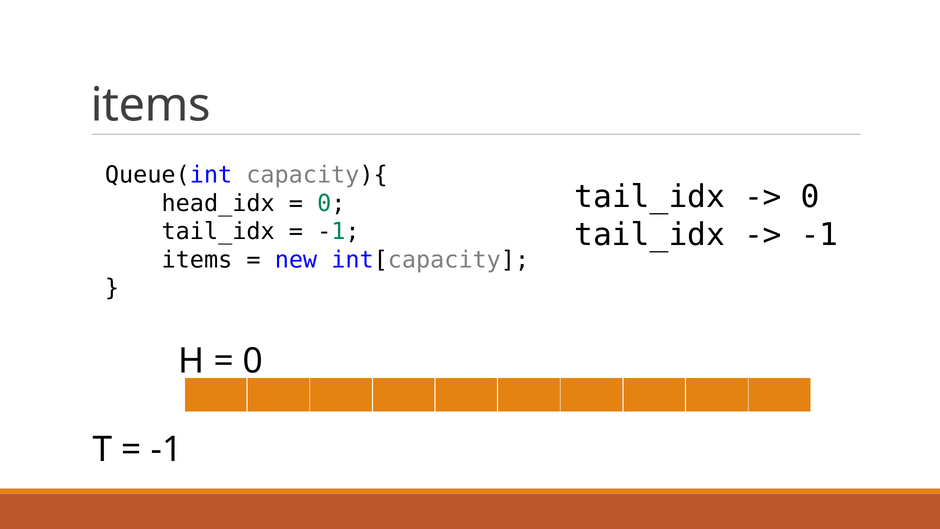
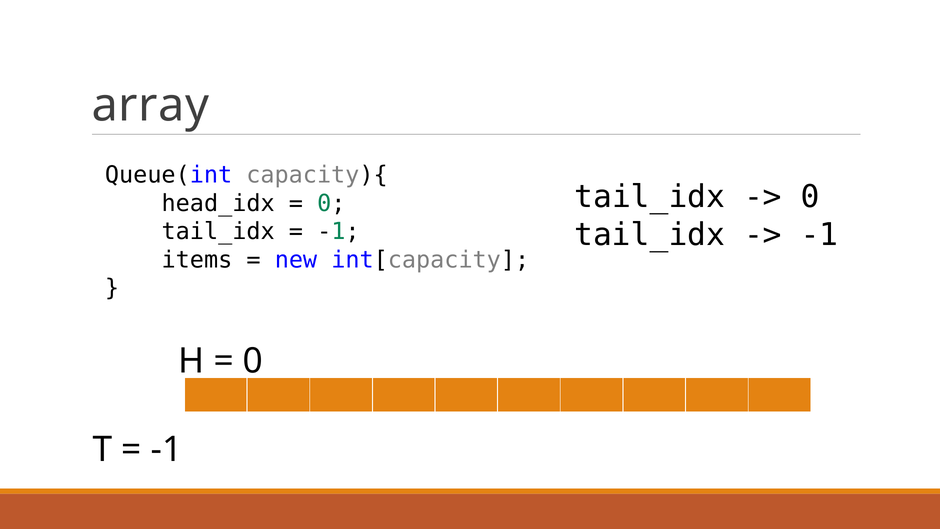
items at (151, 105): items -> array
